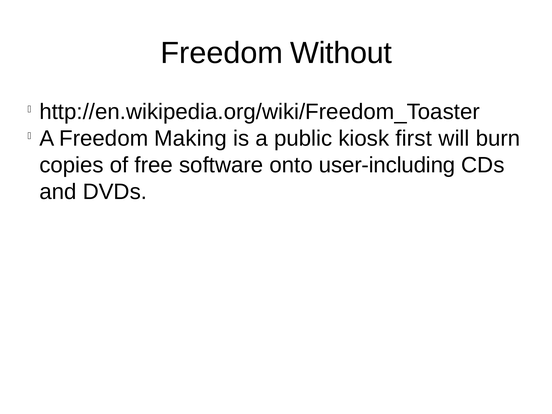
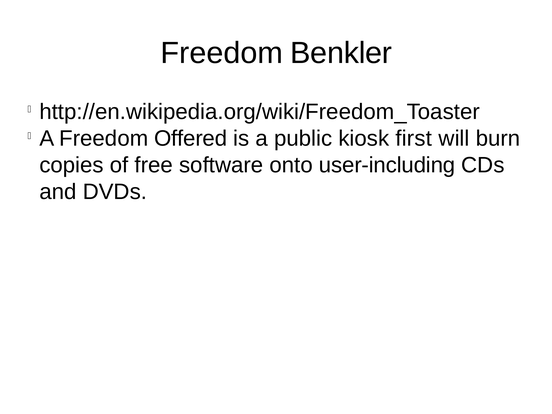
Without: Without -> Benkler
Making: Making -> Offered
